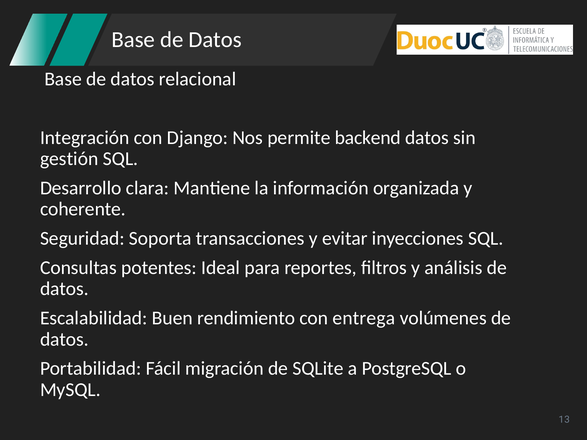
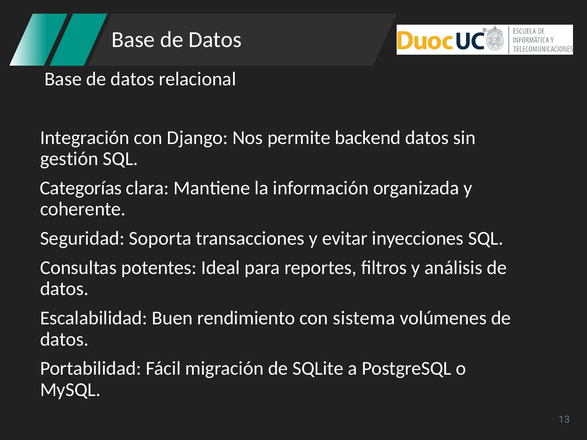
Desarrollo: Desarrollo -> Categorías
entrega: entrega -> sistema
